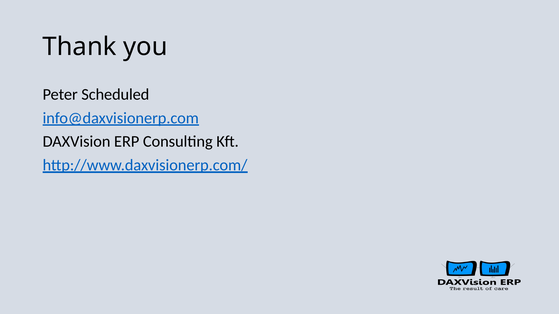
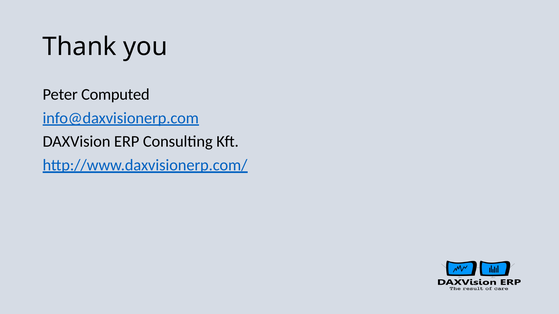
Scheduled: Scheduled -> Computed
